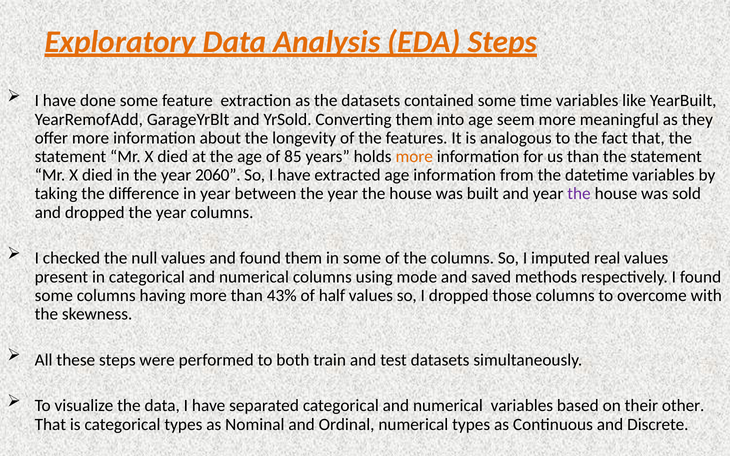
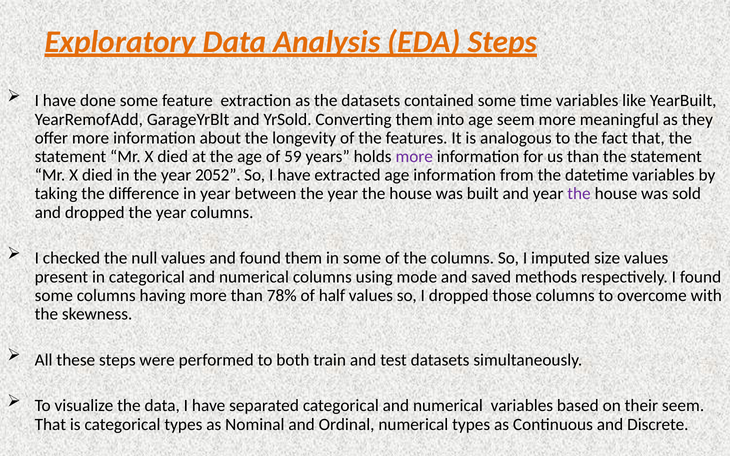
85: 85 -> 59
more at (414, 157) colour: orange -> purple
2060: 2060 -> 2052
real: real -> size
43%: 43% -> 78%
their other: other -> seem
